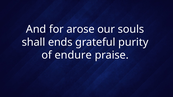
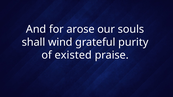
ends: ends -> wind
endure: endure -> existed
